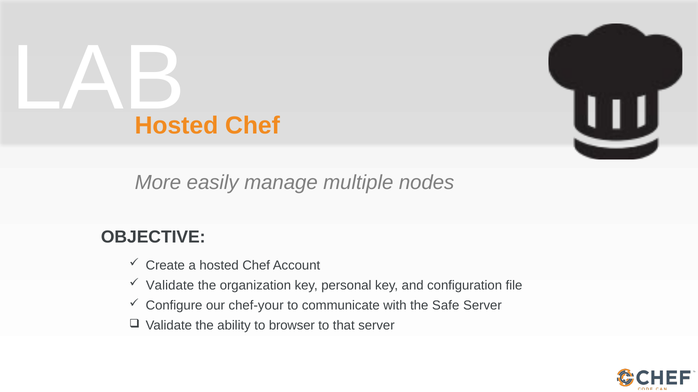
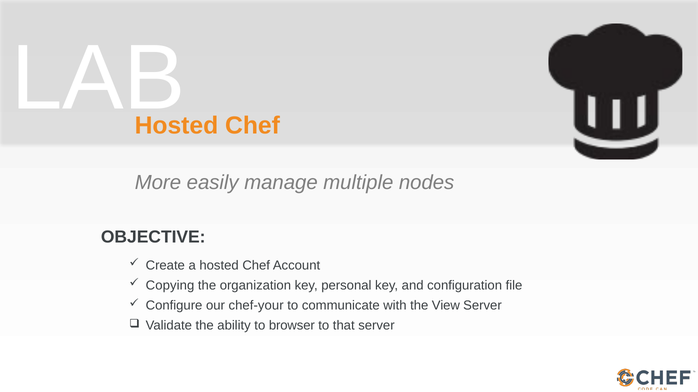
Validate at (170, 286): Validate -> Copying
Safe: Safe -> View
